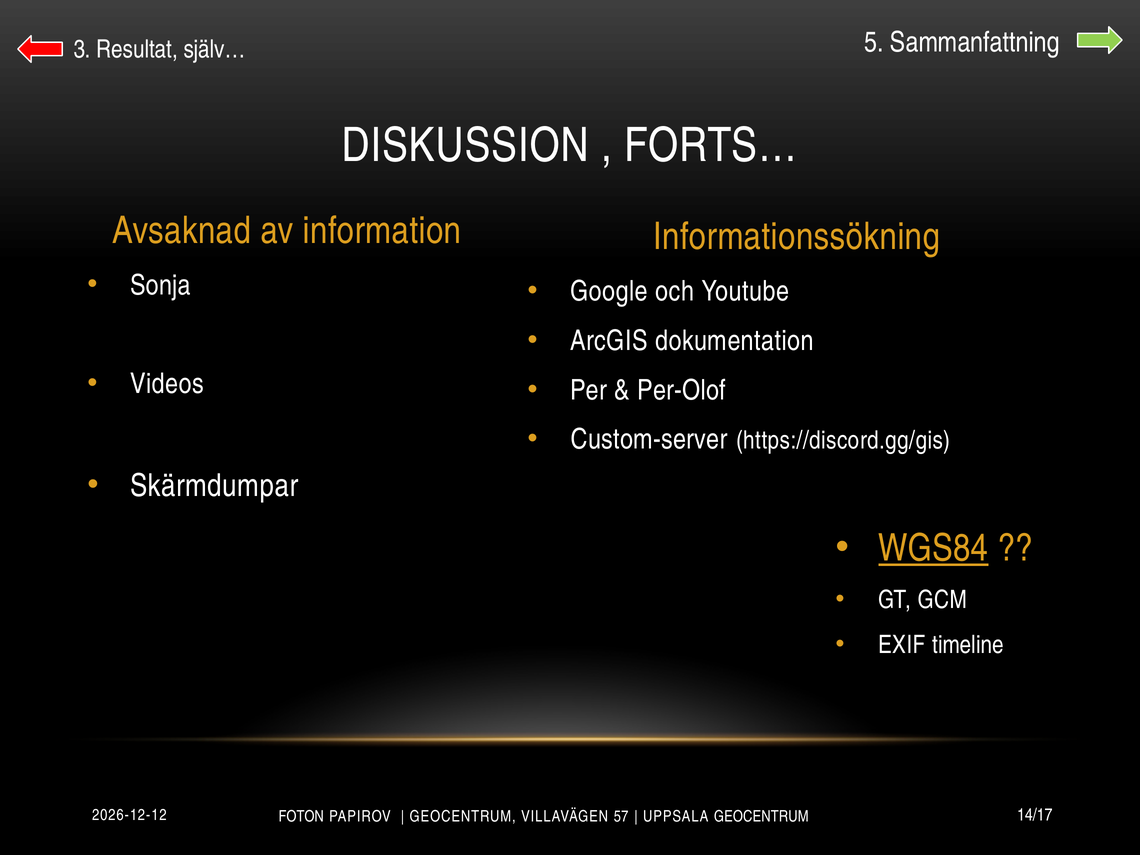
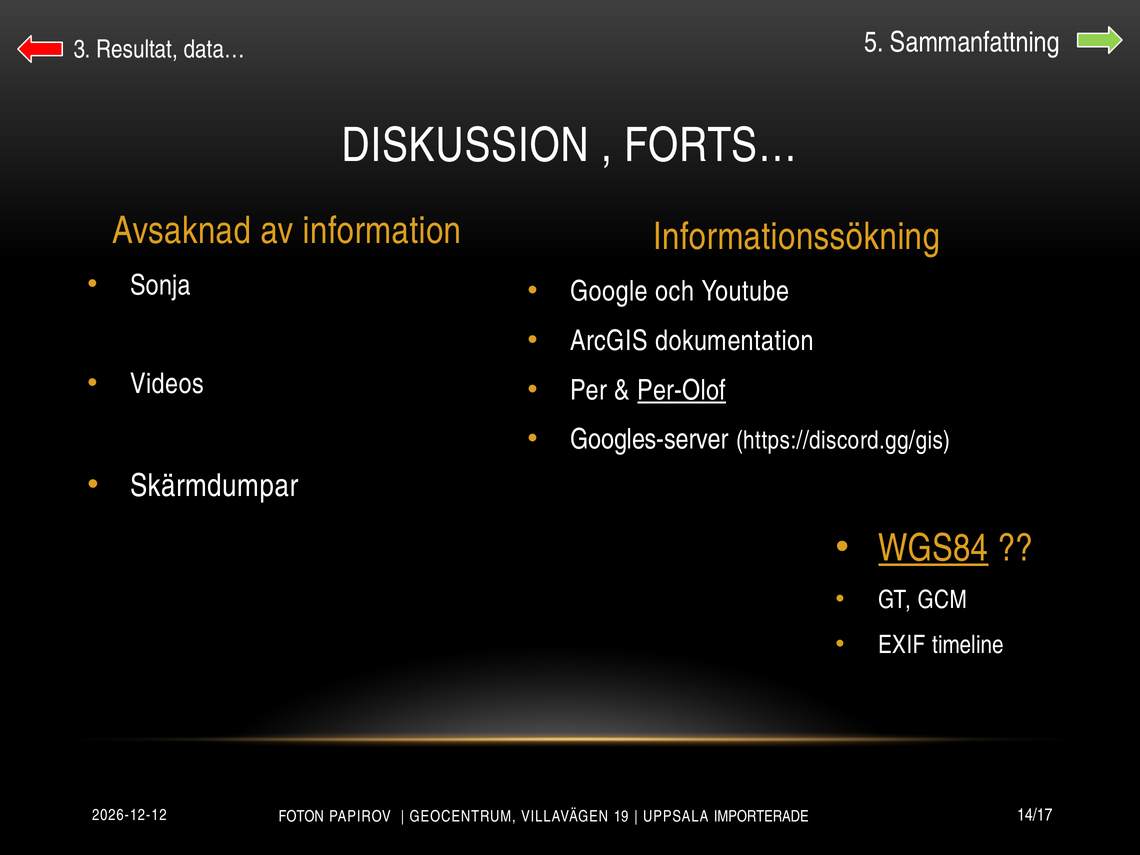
själv…: själv… -> data…
Per-Olof underline: none -> present
Custom-server: Custom-server -> Googles-server
57: 57 -> 19
UPPSALA GEOCENTRUM: GEOCENTRUM -> IMPORTERADE
